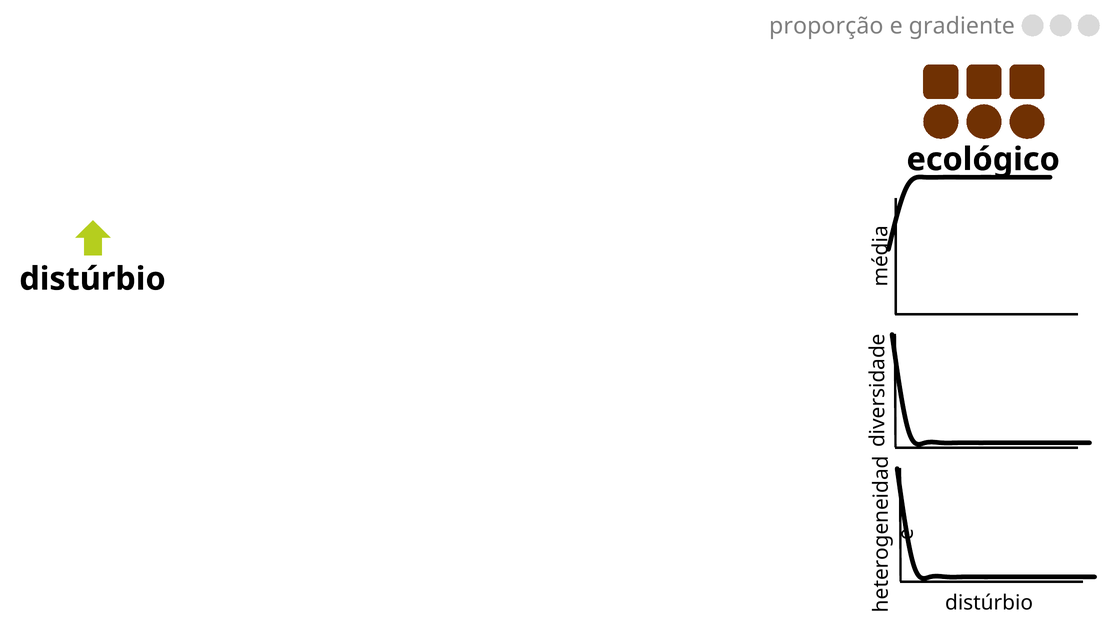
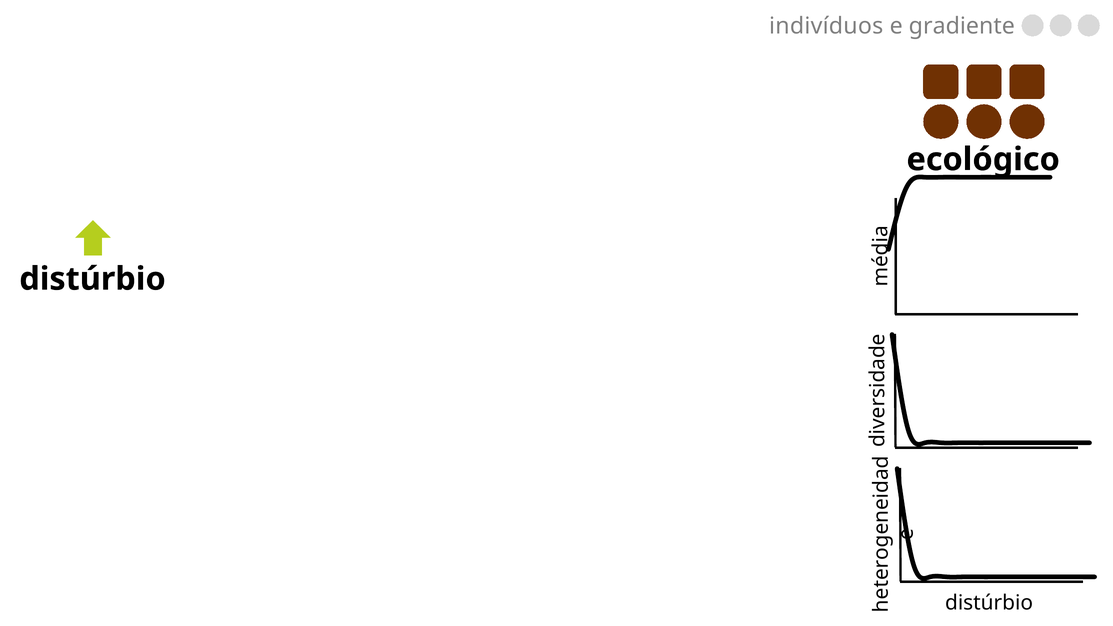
proporção: proporção -> indivíduos
